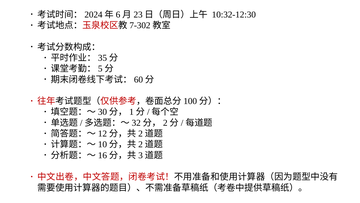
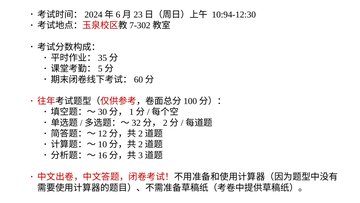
10:32-12:30: 10:32-12:30 -> 10:94-12:30
